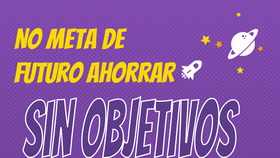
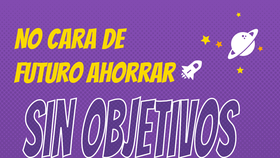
meta: meta -> cara
